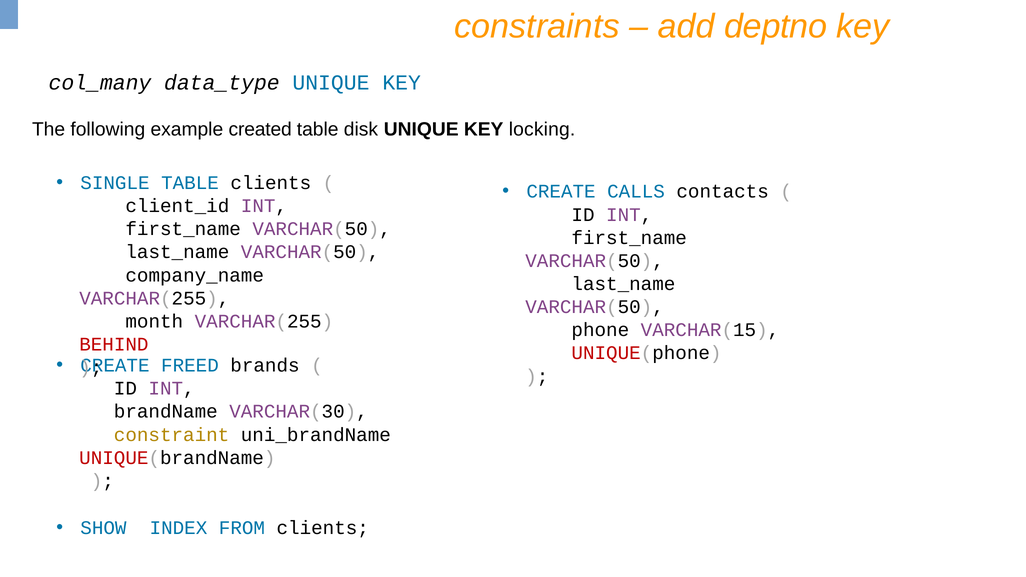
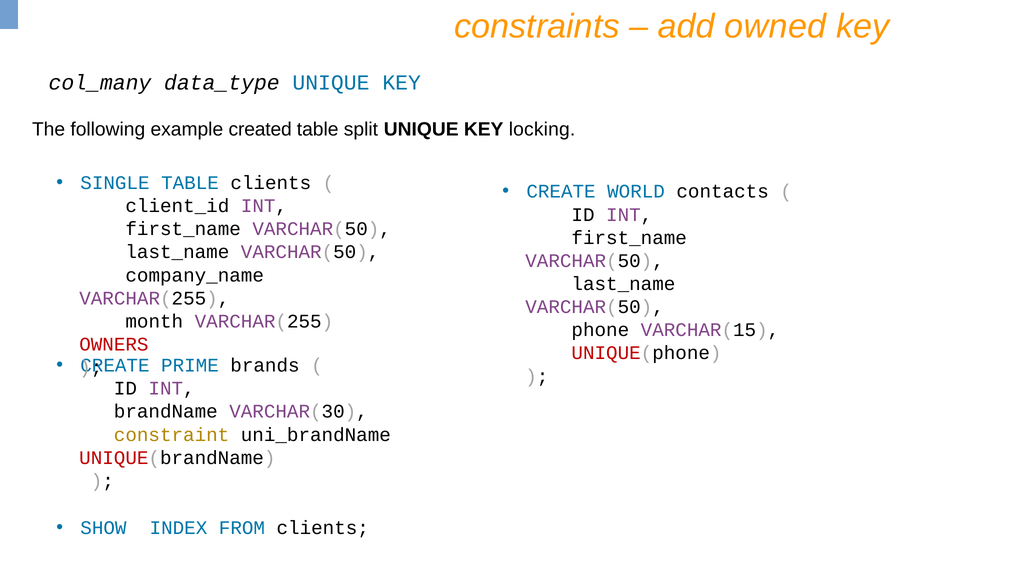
deptno: deptno -> owned
disk: disk -> split
CALLS: CALLS -> WORLD
BEHIND: BEHIND -> OWNERS
FREED: FREED -> PRIME
